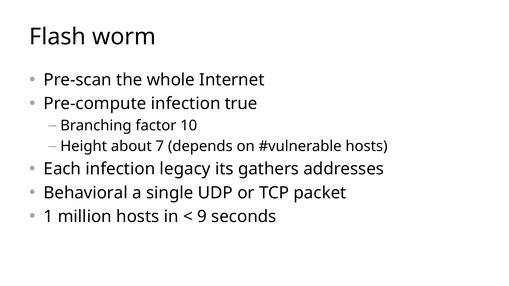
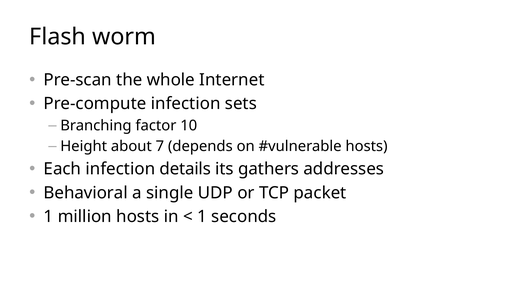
true: true -> sets
legacy: legacy -> details
9 at (202, 217): 9 -> 1
